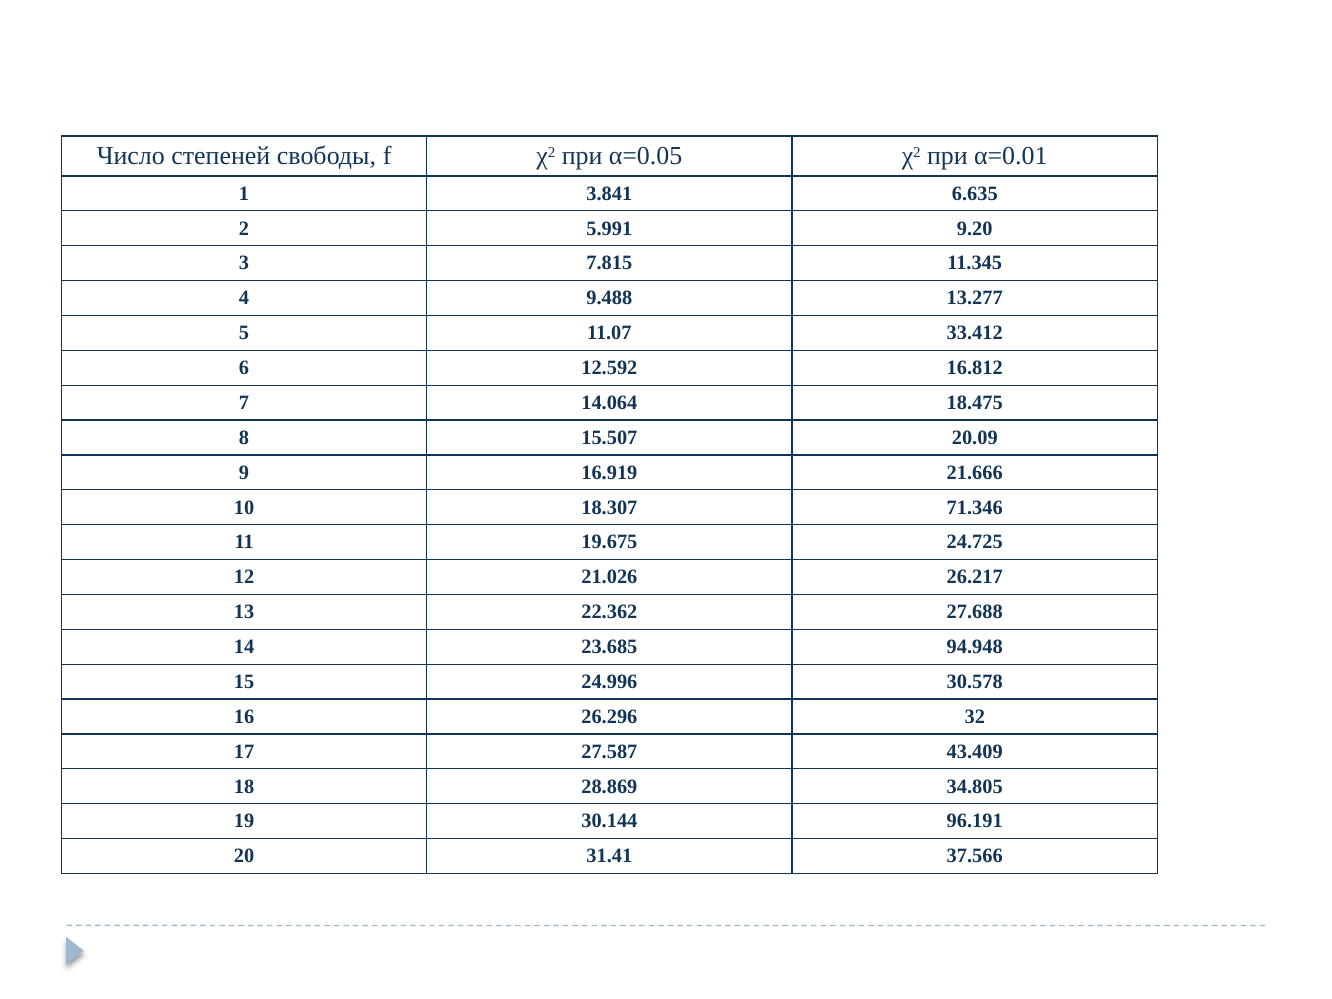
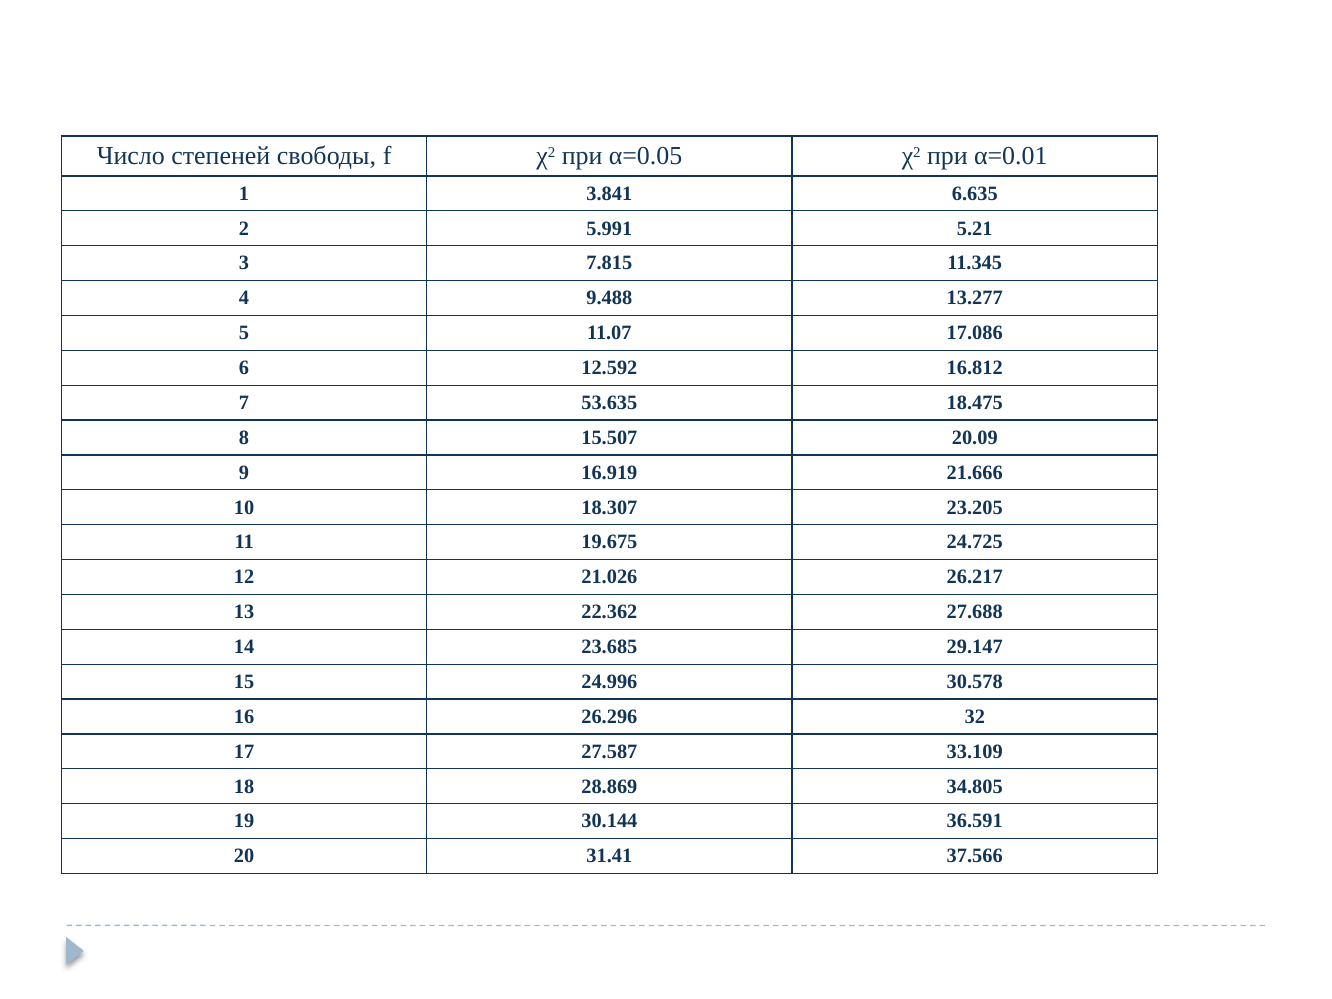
9.20: 9.20 -> 5.21
33.412: 33.412 -> 17.086
14.064: 14.064 -> 53.635
71.346: 71.346 -> 23.205
94.948: 94.948 -> 29.147
43.409: 43.409 -> 33.109
96.191: 96.191 -> 36.591
